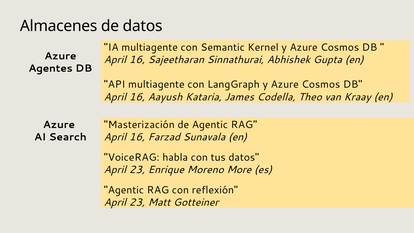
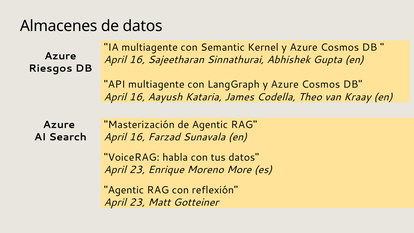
Agentes: Agentes -> Riesgos
